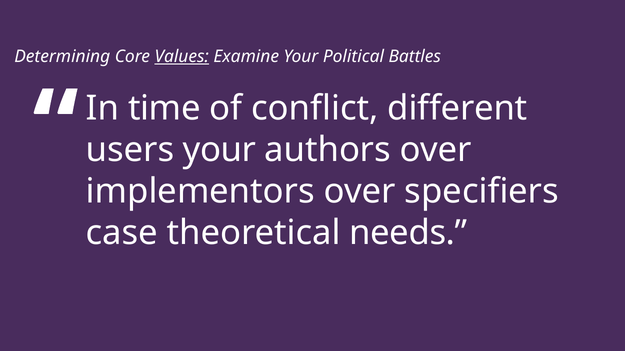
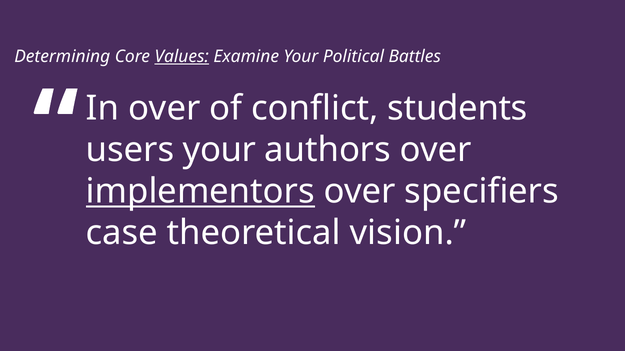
In time: time -> over
different: different -> students
implementors underline: none -> present
needs: needs -> vision
